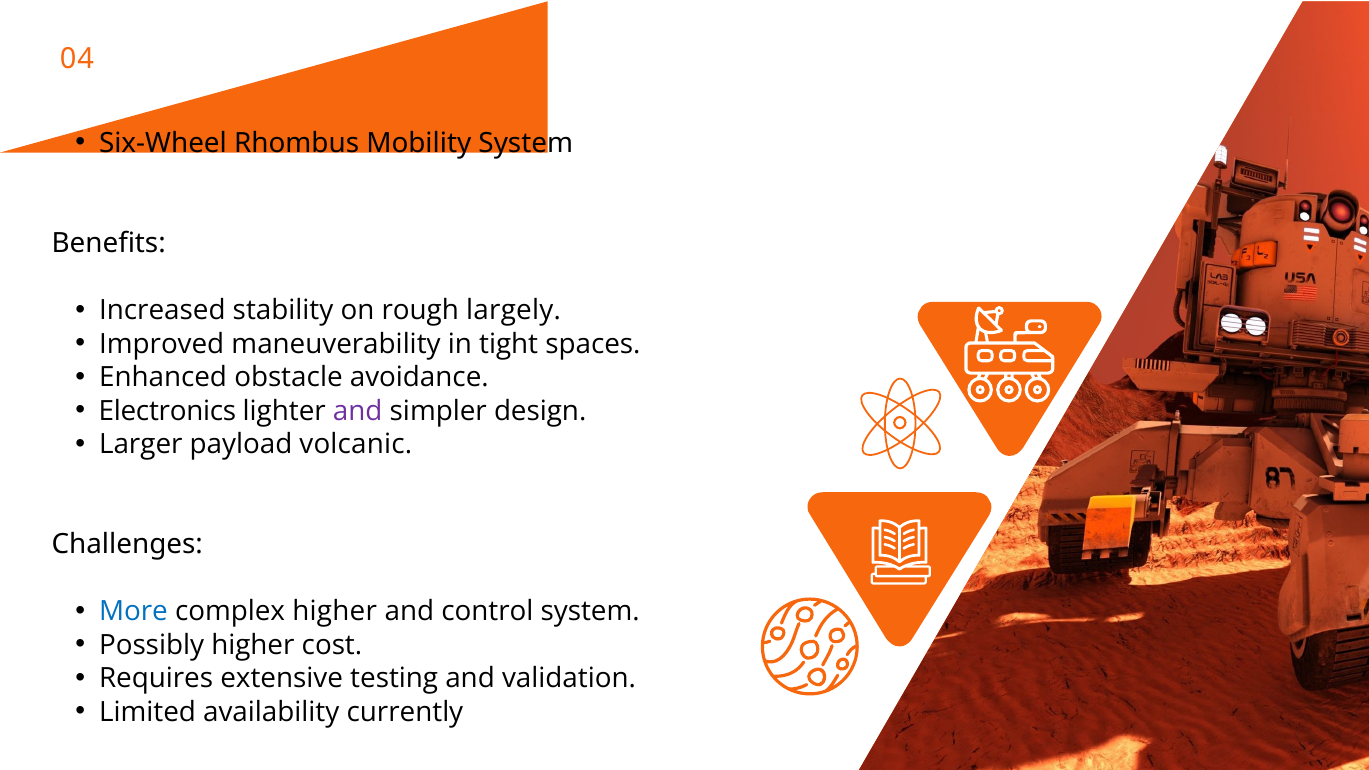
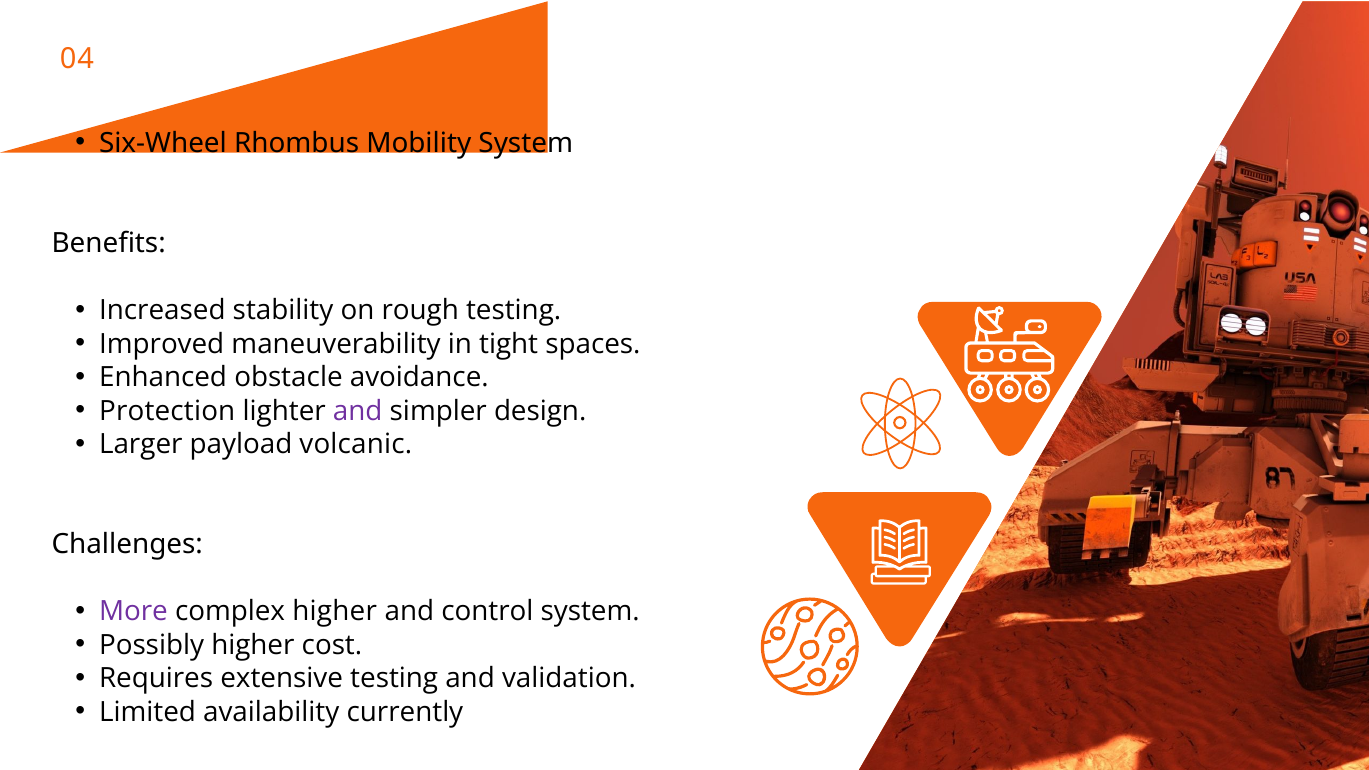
rough largely: largely -> testing
Electronics: Electronics -> Protection
More colour: blue -> purple
